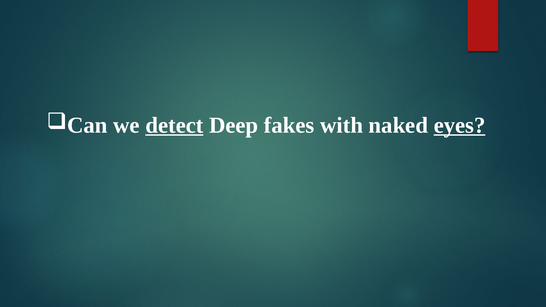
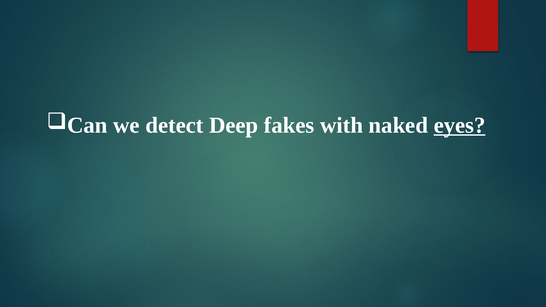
detect underline: present -> none
